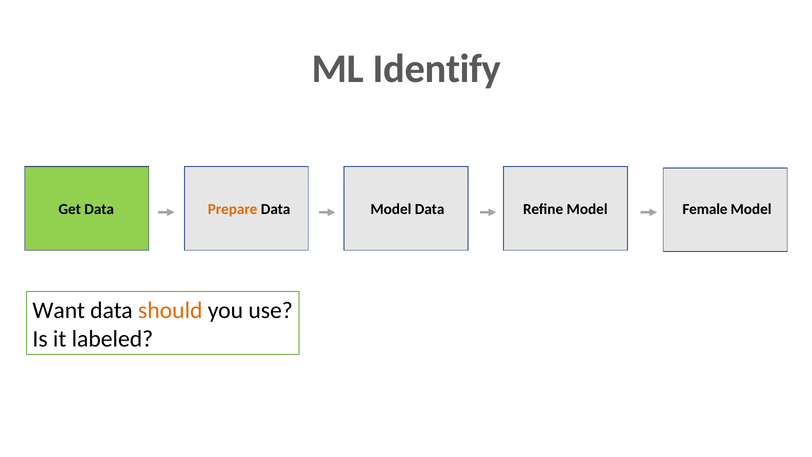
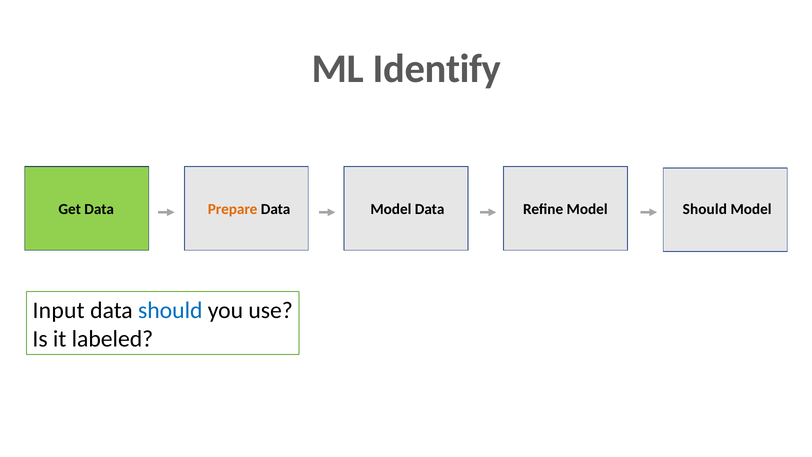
Model Female: Female -> Should
Want: Want -> Input
should at (170, 310) colour: orange -> blue
